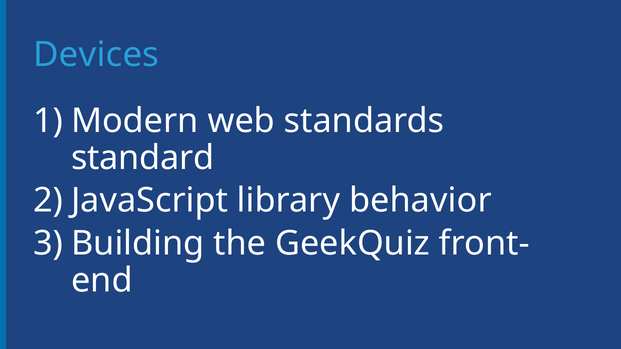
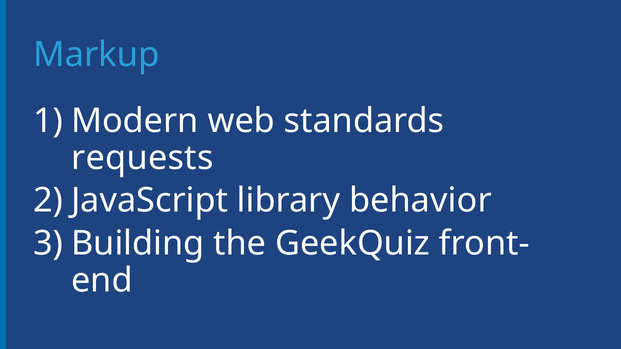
Devices: Devices -> Markup
standard: standard -> requests
